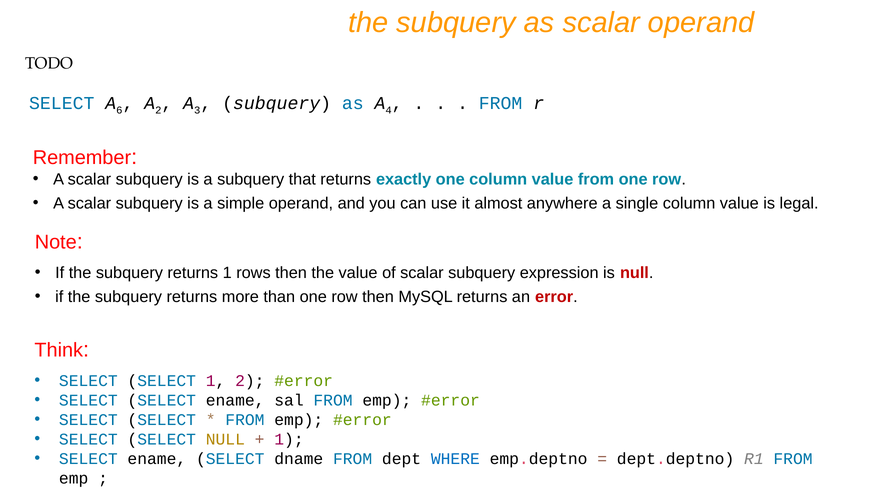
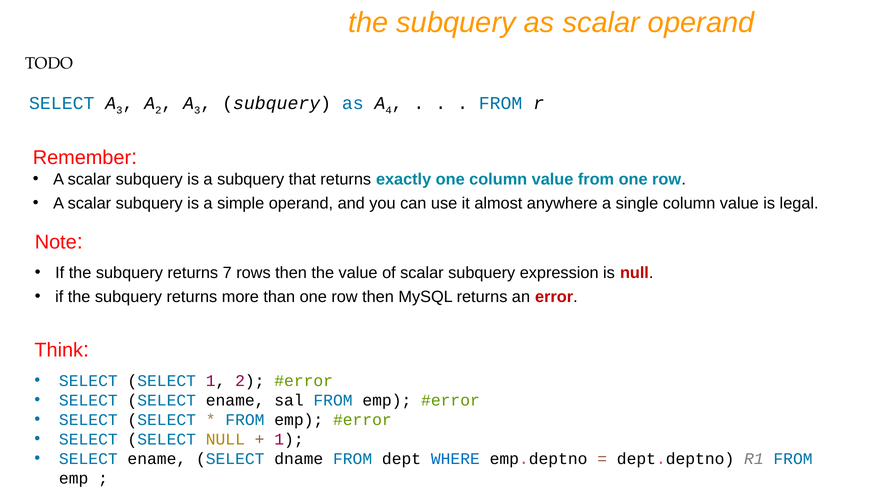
SELECT A 6: 6 -> 3
returns 1: 1 -> 7
